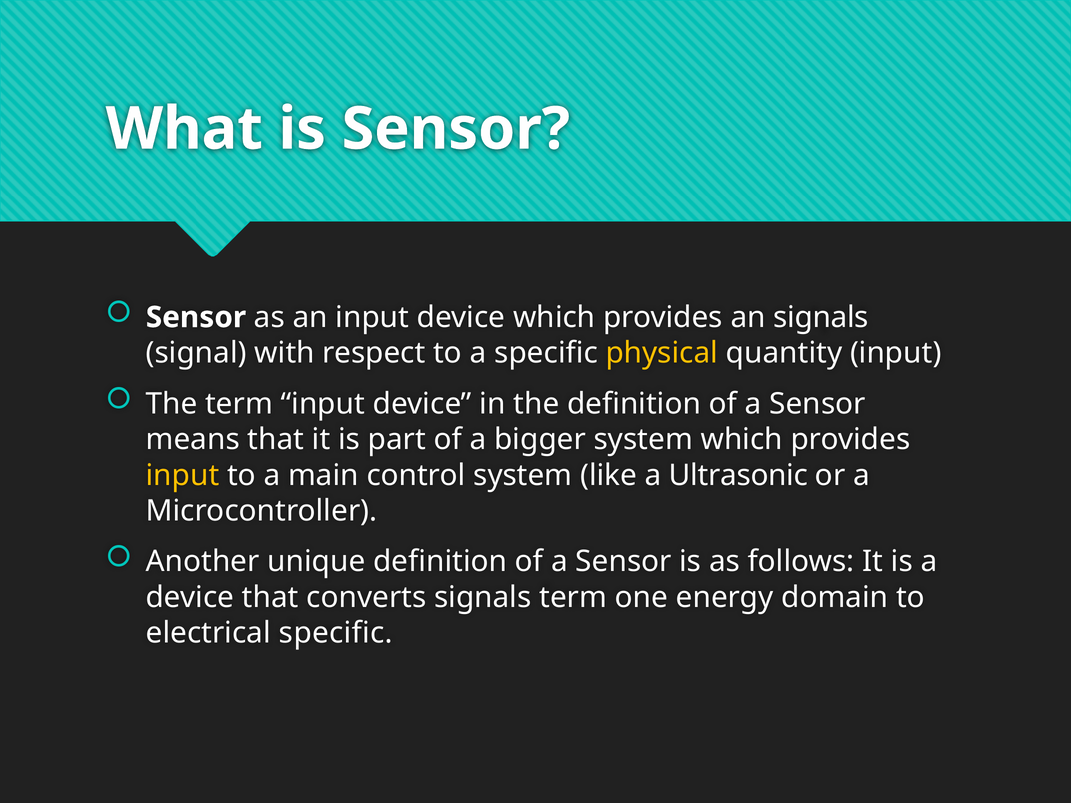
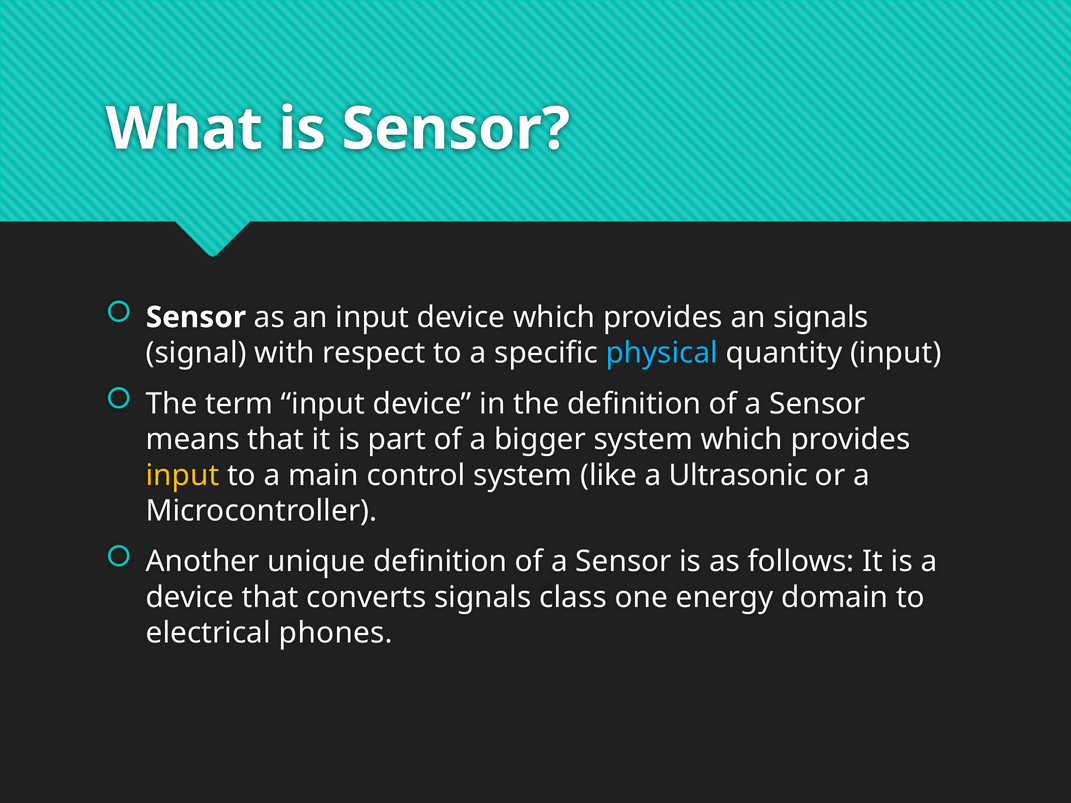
physical colour: yellow -> light blue
signals term: term -> class
electrical specific: specific -> phones
